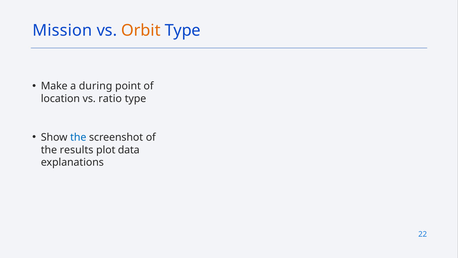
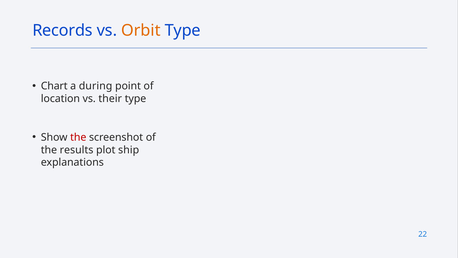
Mission: Mission -> Records
Make: Make -> Chart
ratio: ratio -> their
the at (78, 137) colour: blue -> red
data: data -> ship
